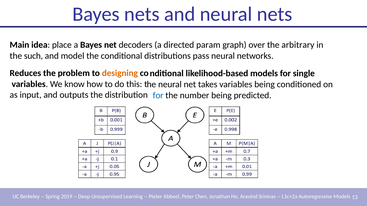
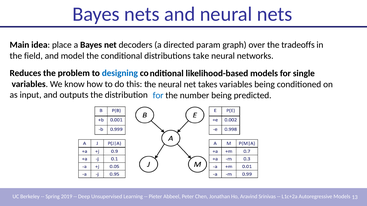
arbitrary: arbitrary -> tradeoffs
such: such -> field
pass: pass -> take
designing colour: orange -> blue
